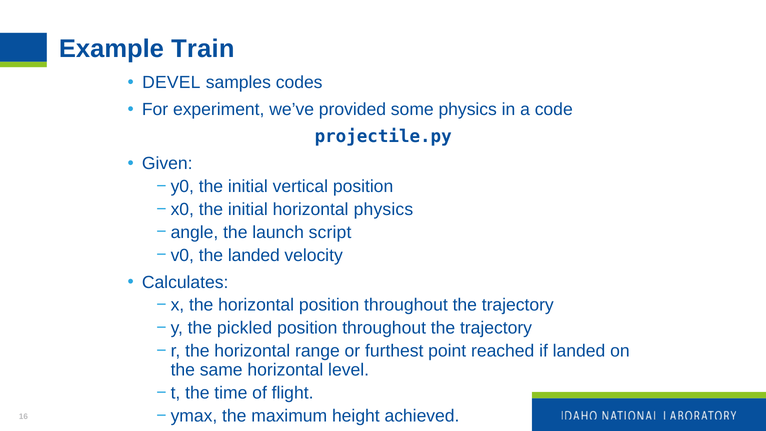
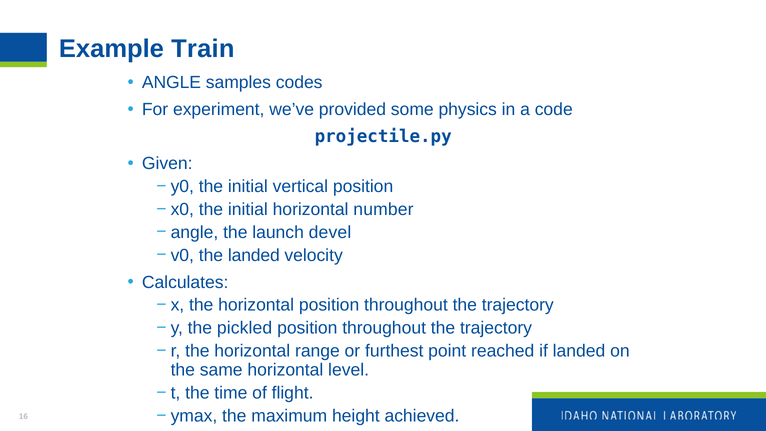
DEVEL: DEVEL -> ANGLE
horizontal physics: physics -> number
script: script -> devel
